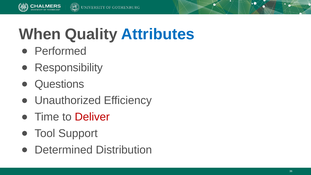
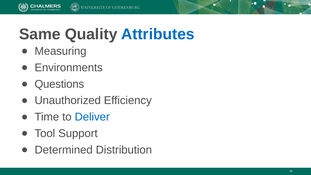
When: When -> Same
Performed: Performed -> Measuring
Responsibility: Responsibility -> Environments
Deliver colour: red -> blue
